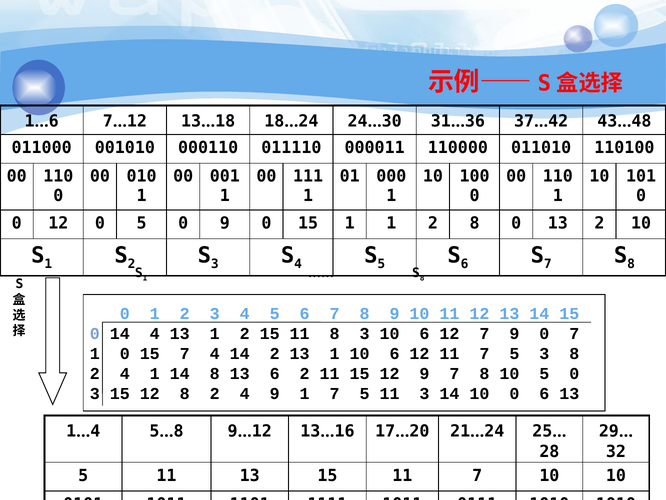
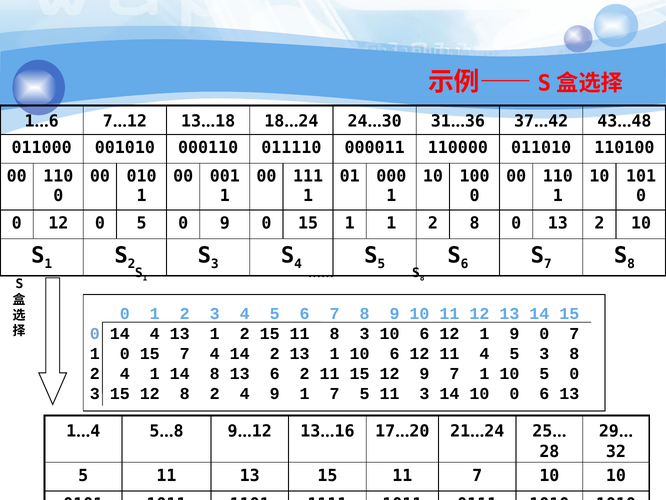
12 7: 7 -> 1
12 11 7: 7 -> 4
9 7 8: 8 -> 1
